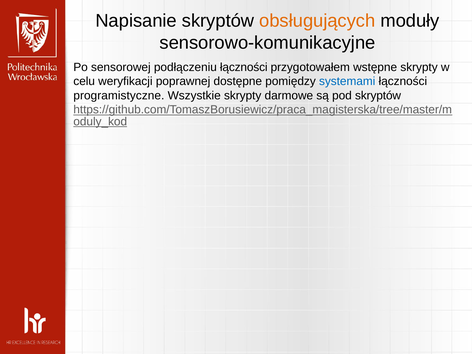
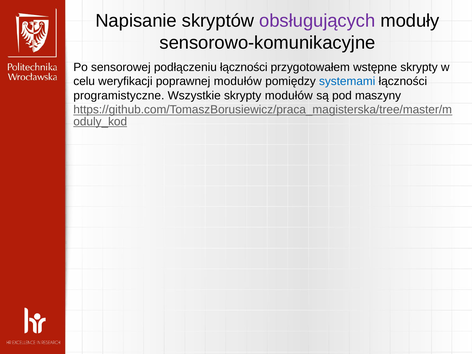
obsługujących colour: orange -> purple
poprawnej dostępne: dostępne -> modułów
skrypty darmowe: darmowe -> modułów
pod skryptów: skryptów -> maszyny
